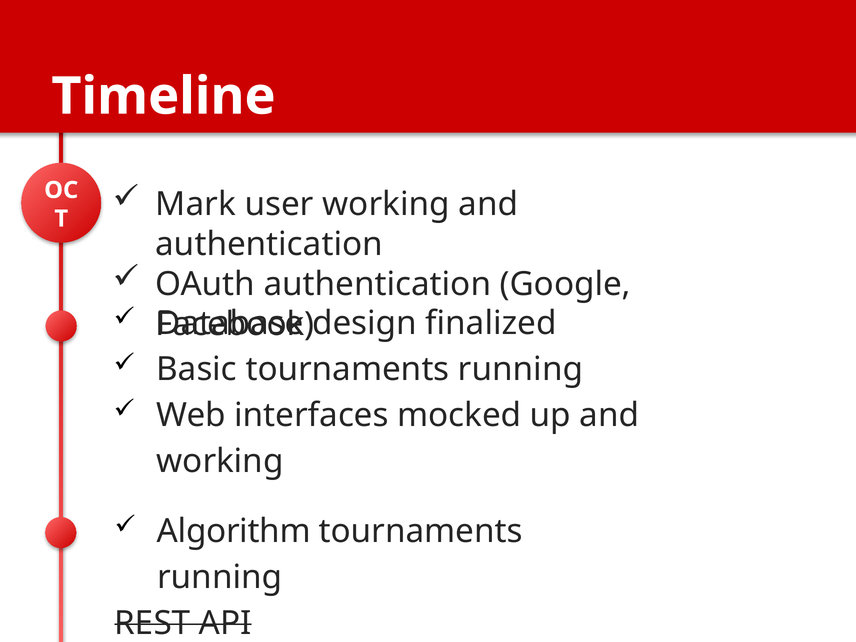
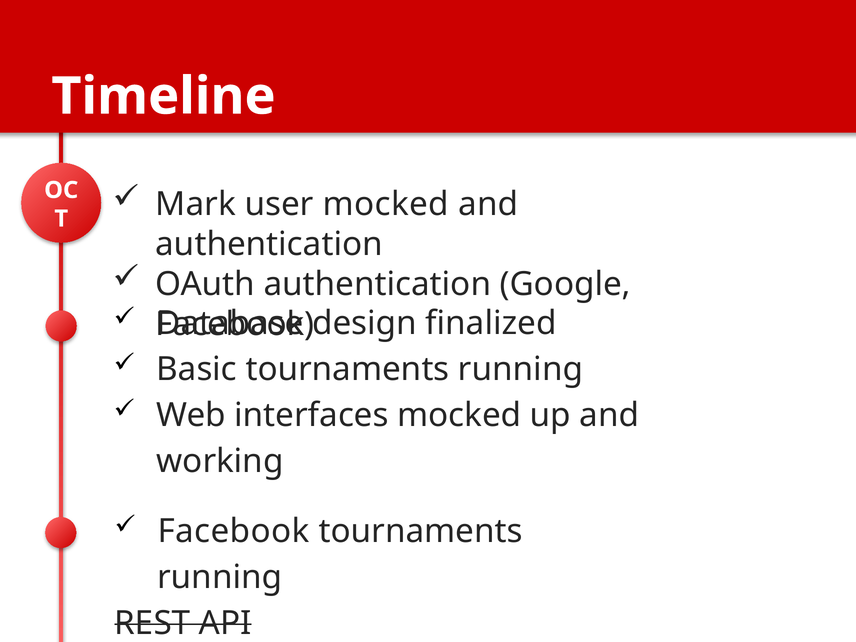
user working: working -> mocked
Algorithm at (234, 531): Algorithm -> Facebook
